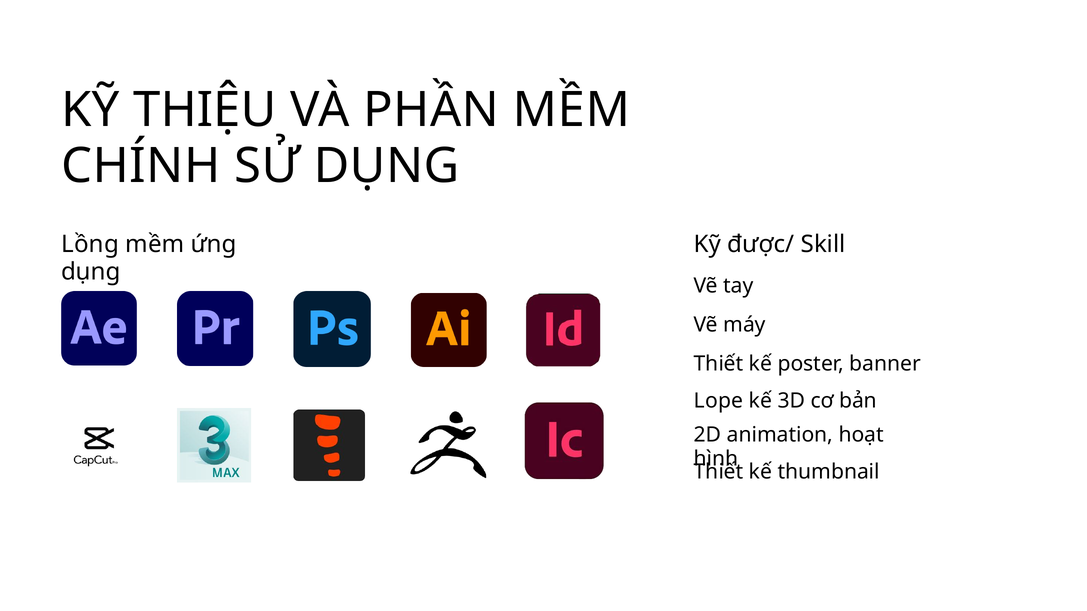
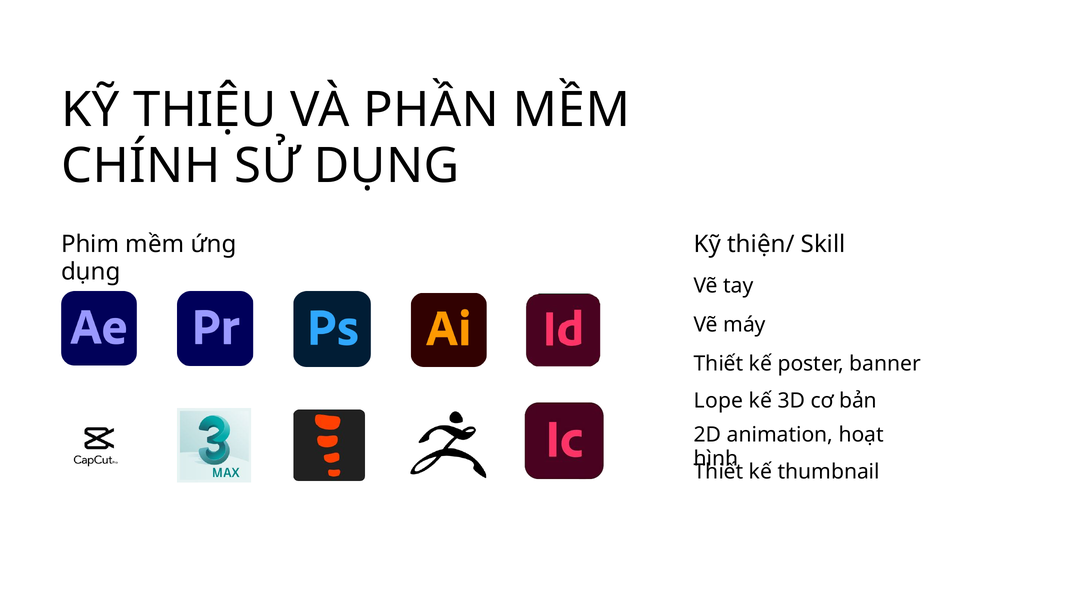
Lồng: Lồng -> Phim
được/: được/ -> thiện/
